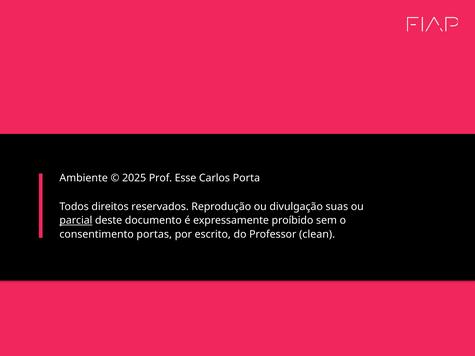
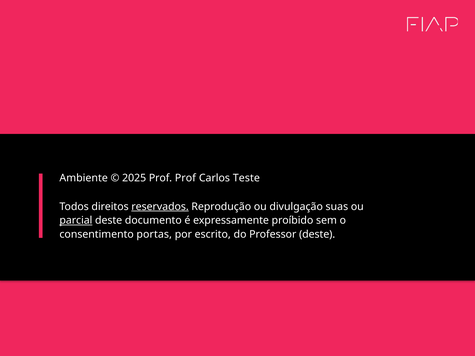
Prof Esse: Esse -> Prof
Porta: Porta -> Teste
reservados underline: none -> present
Professor clean: clean -> deste
